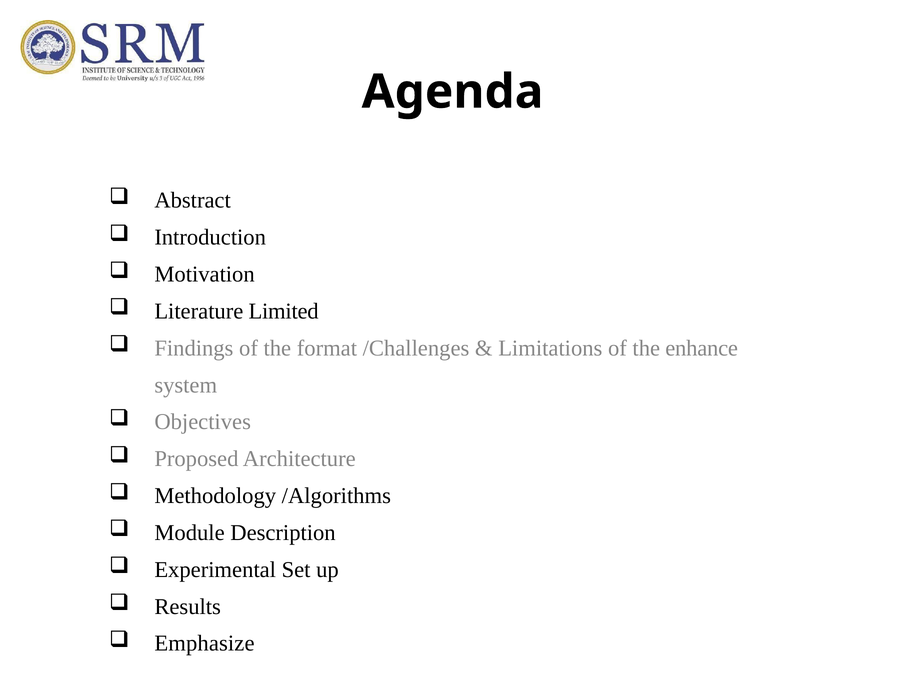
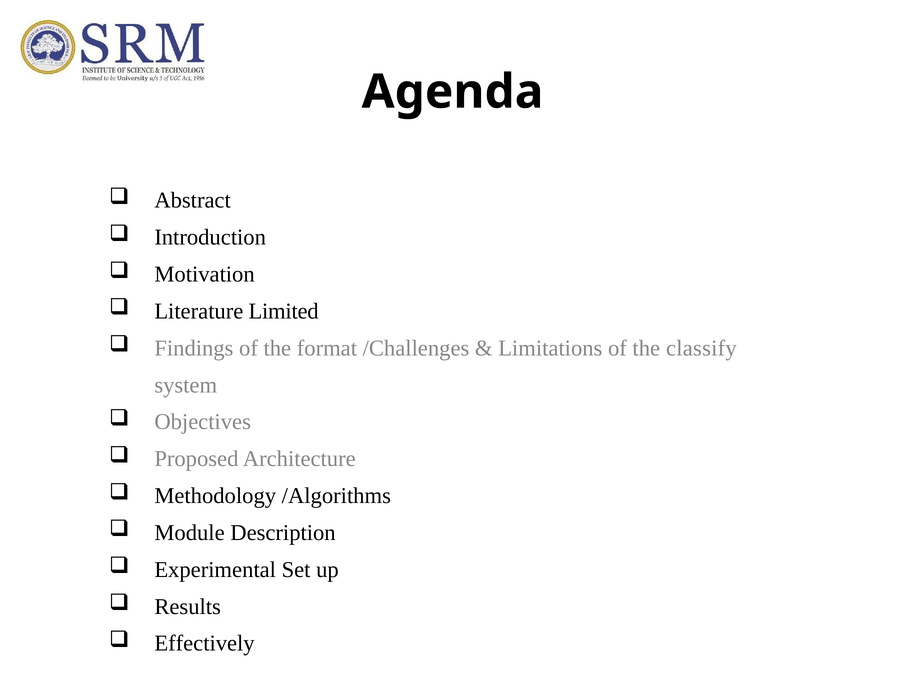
enhance: enhance -> classify
Emphasize: Emphasize -> Effectively
